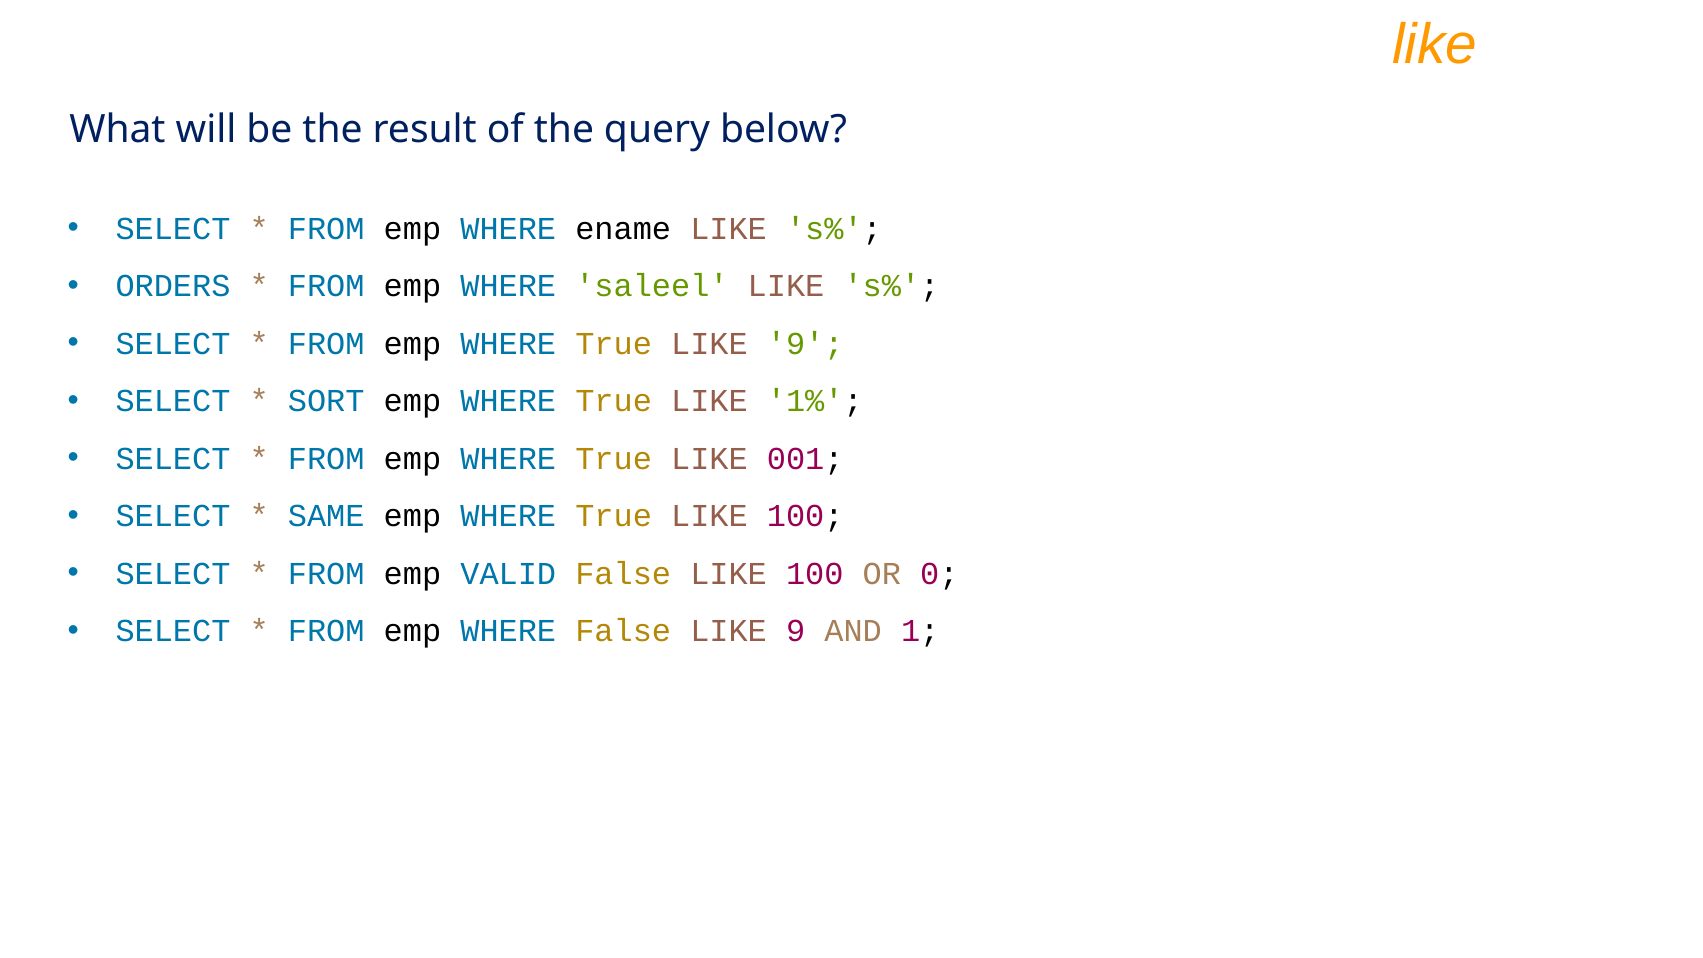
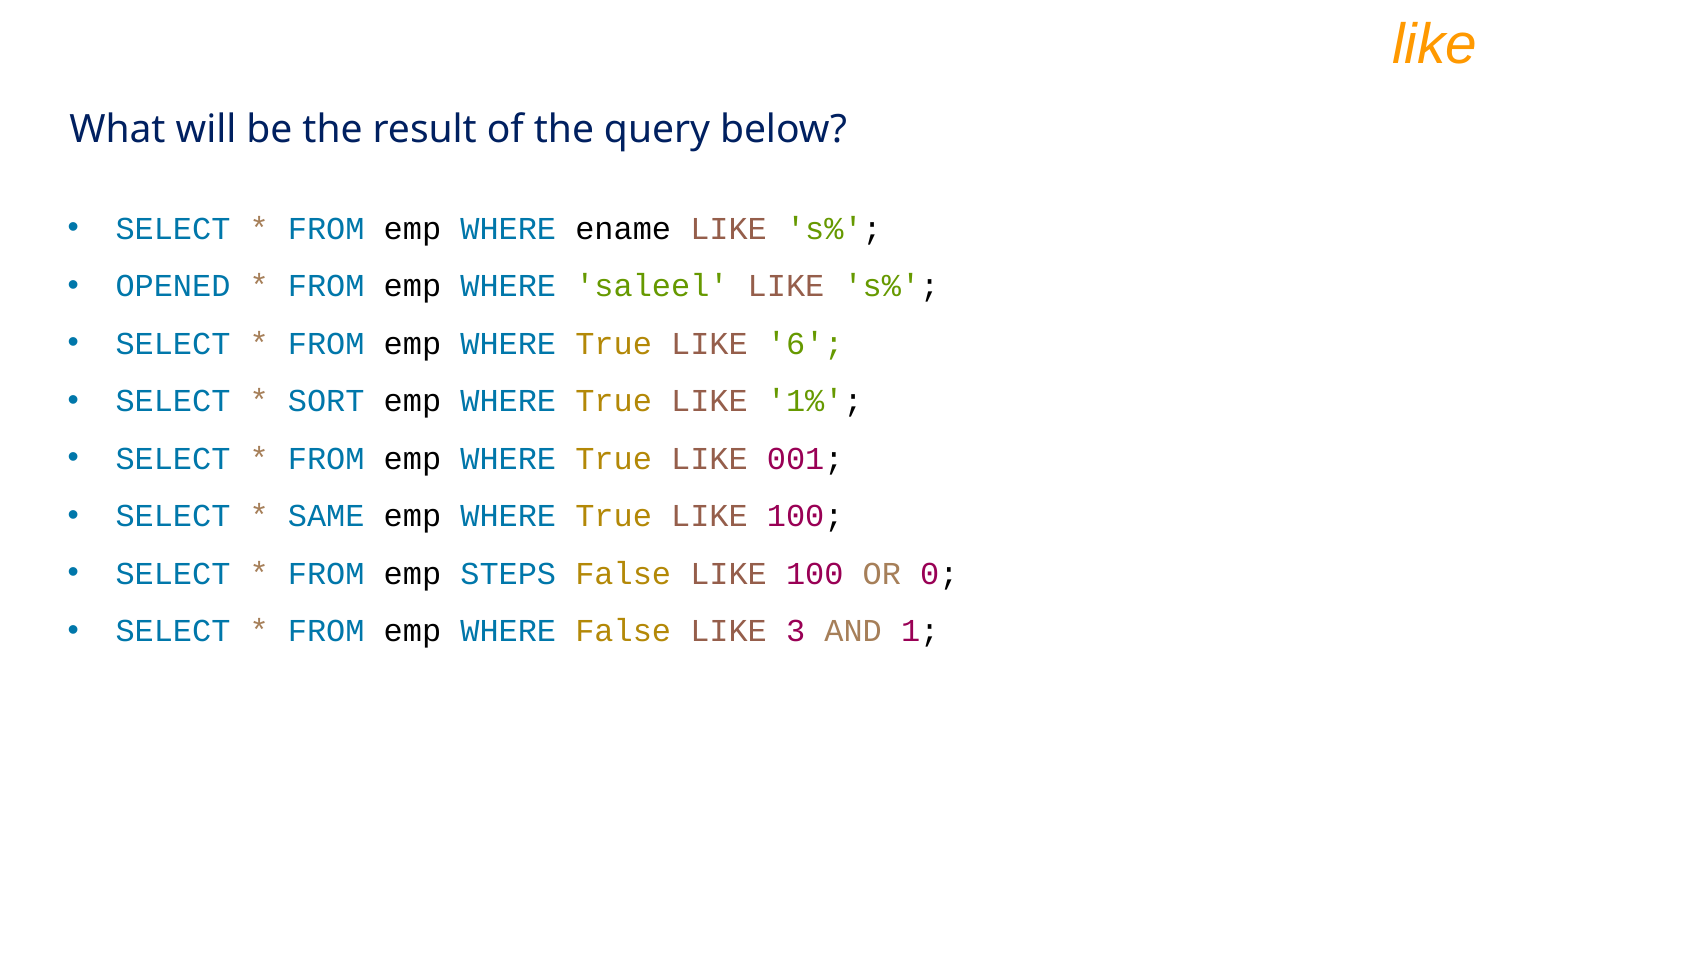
ORDERS: ORDERS -> OPENED
True LIKE 9: 9 -> 6
VALID: VALID -> STEPS
False LIKE 9: 9 -> 3
